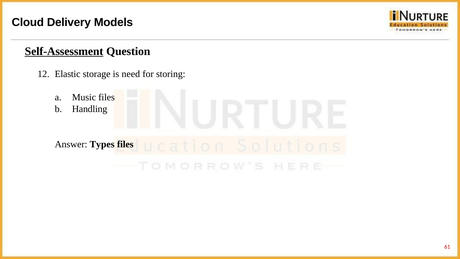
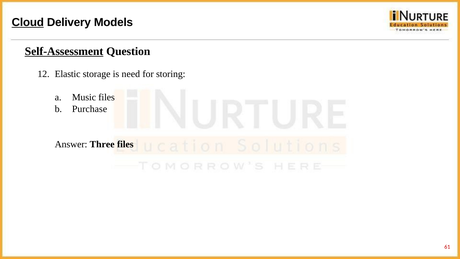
Cloud underline: none -> present
Handling: Handling -> Purchase
Types: Types -> Three
